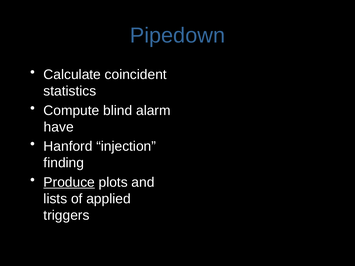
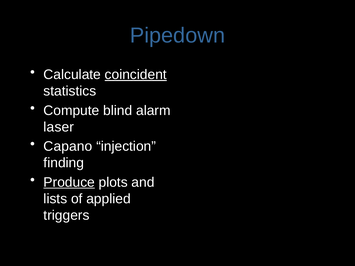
coincident underline: none -> present
have: have -> laser
Hanford: Hanford -> Capano
